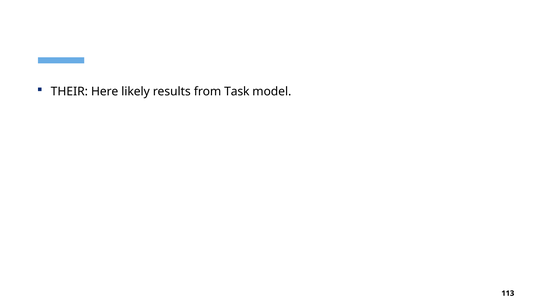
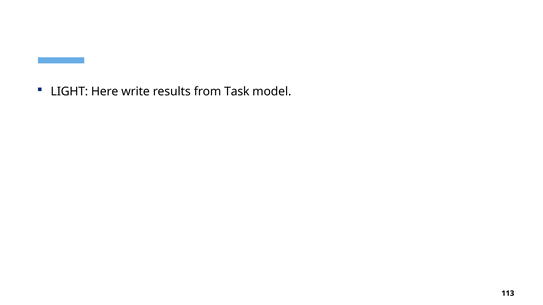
THEIR: THEIR -> LIGHT
likely: likely -> write
